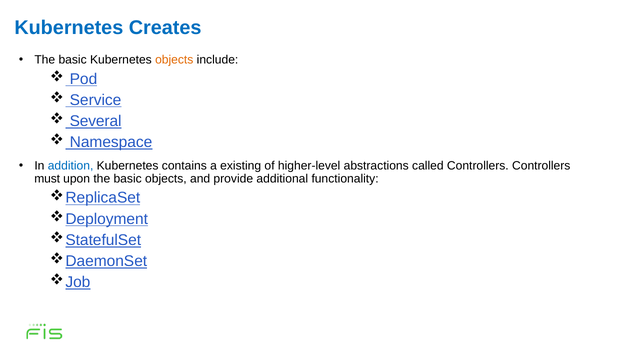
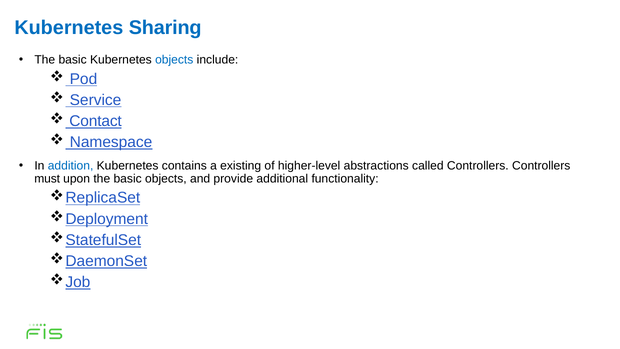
Creates: Creates -> Sharing
objects at (174, 60) colour: orange -> blue
Several: Several -> Contact
